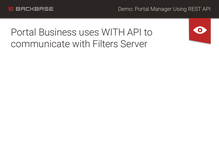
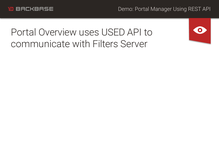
Business: Business -> Overview
uses WITH: WITH -> USED
